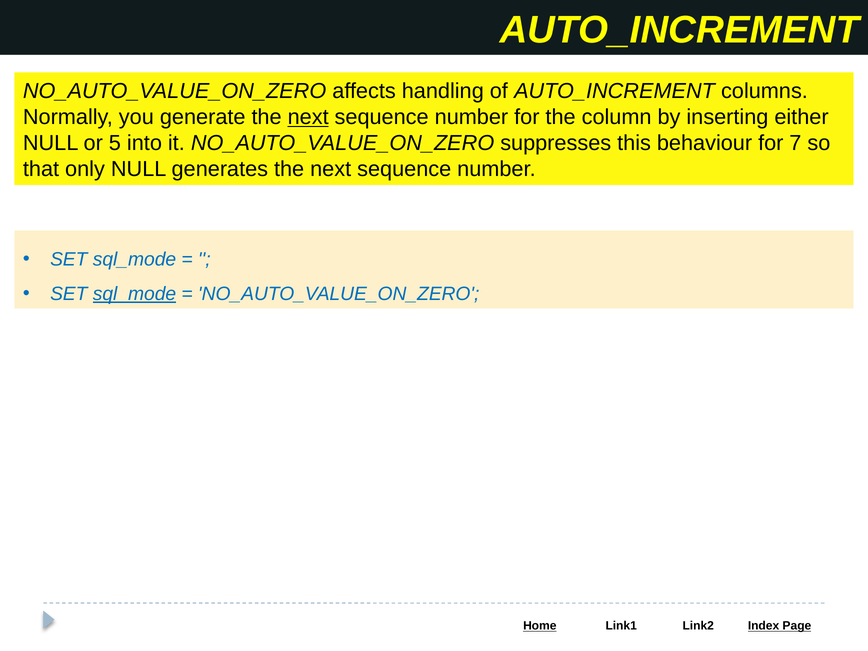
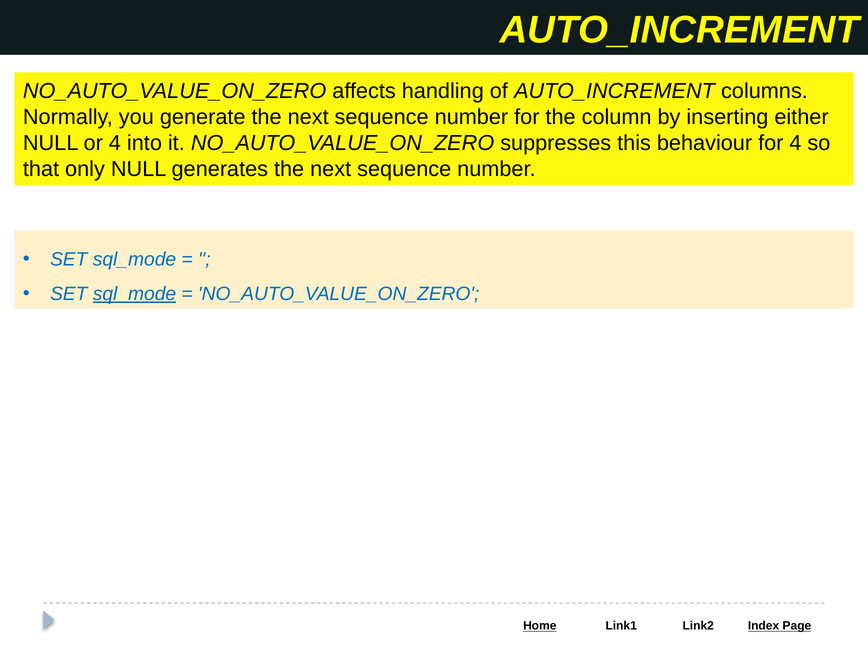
next at (308, 117) underline: present -> none
or 5: 5 -> 4
for 7: 7 -> 4
